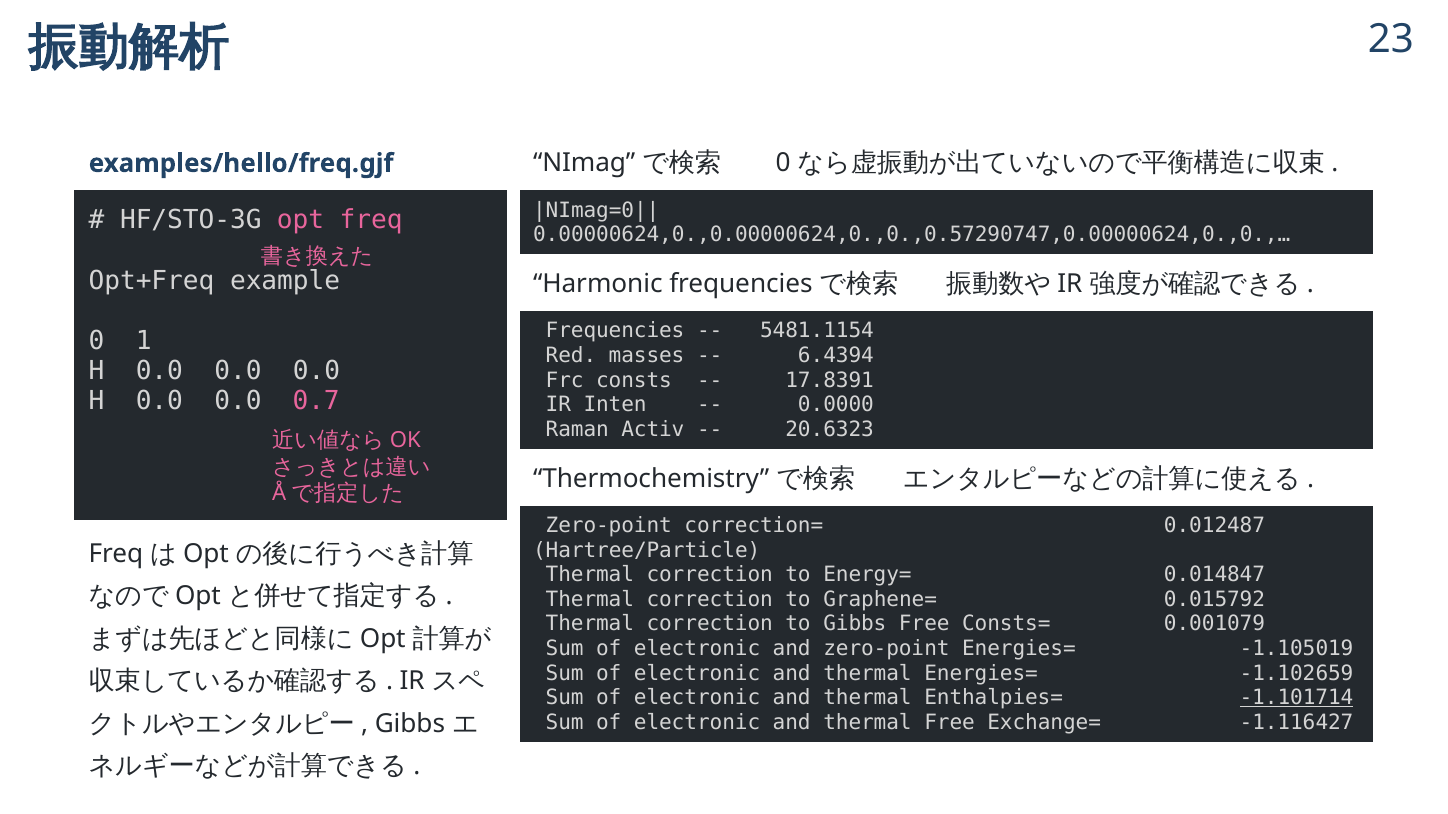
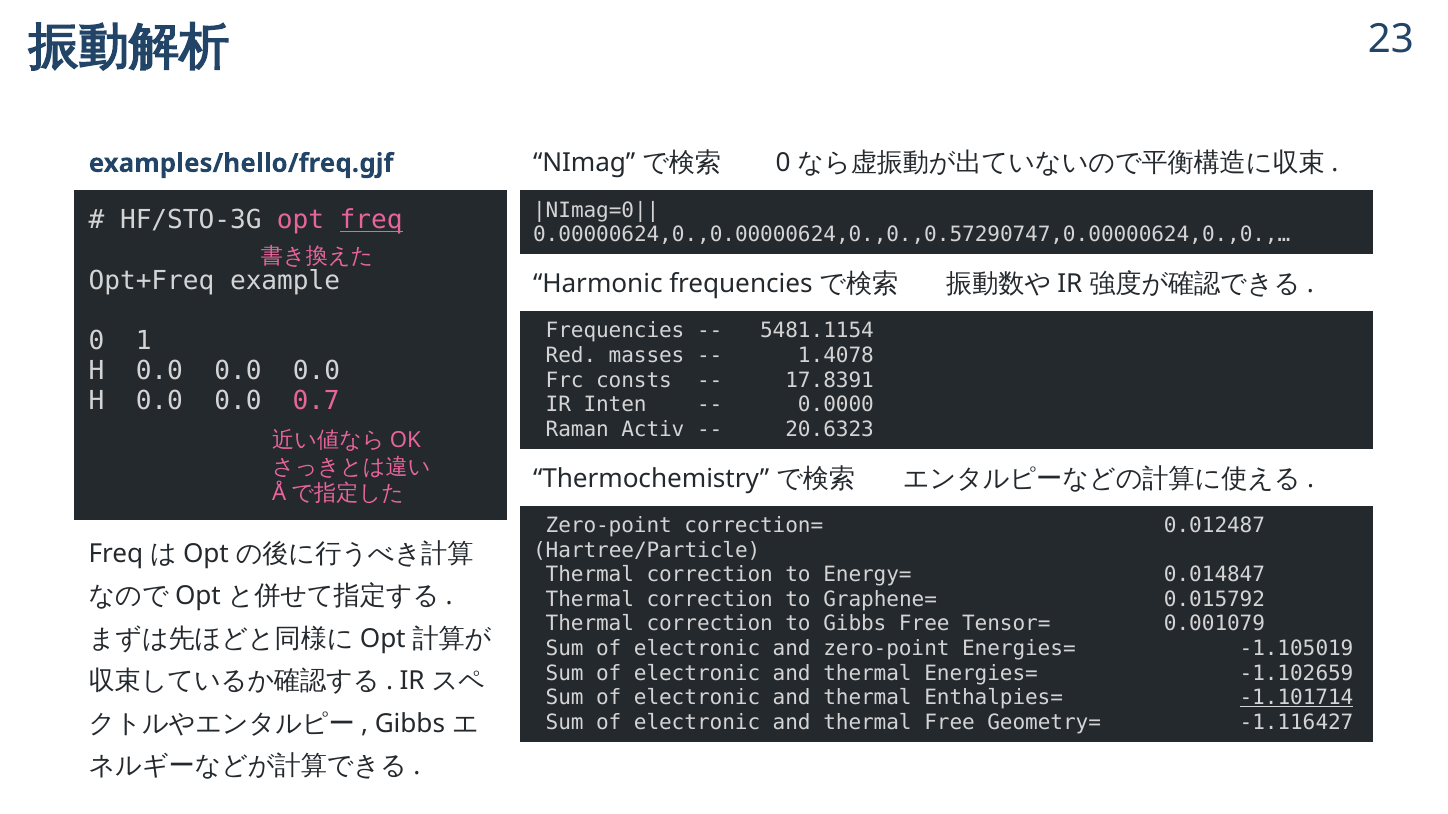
freq at (371, 220) underline: none -> present
6.4394: 6.4394 -> 1.4078
Consts=: Consts= -> Tensor=
Exchange=: Exchange= -> Geometry=
